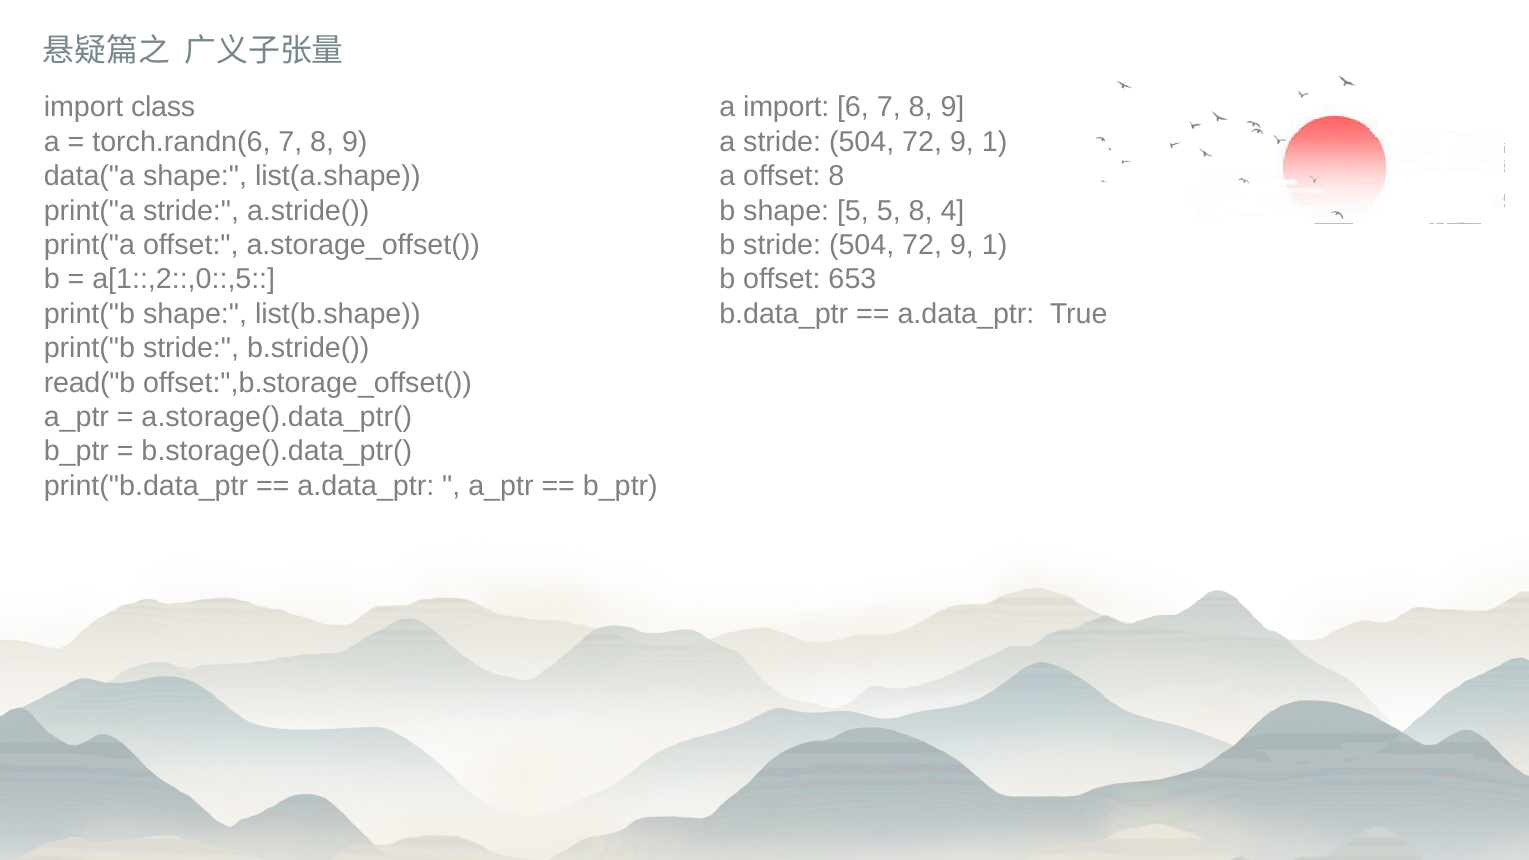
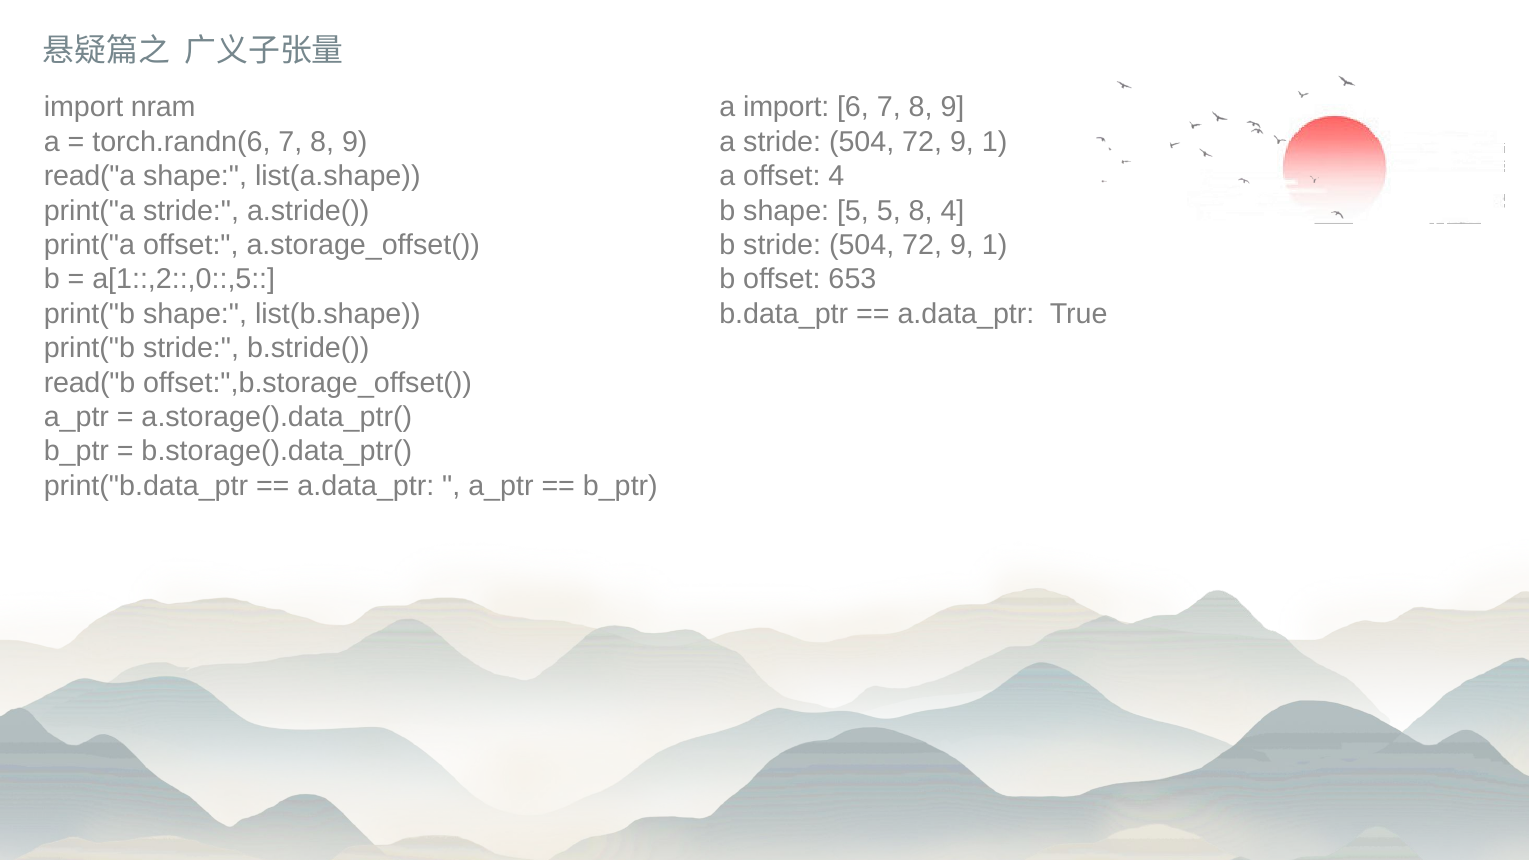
class: class -> nram
data("a: data("a -> read("a
offset 8: 8 -> 4
